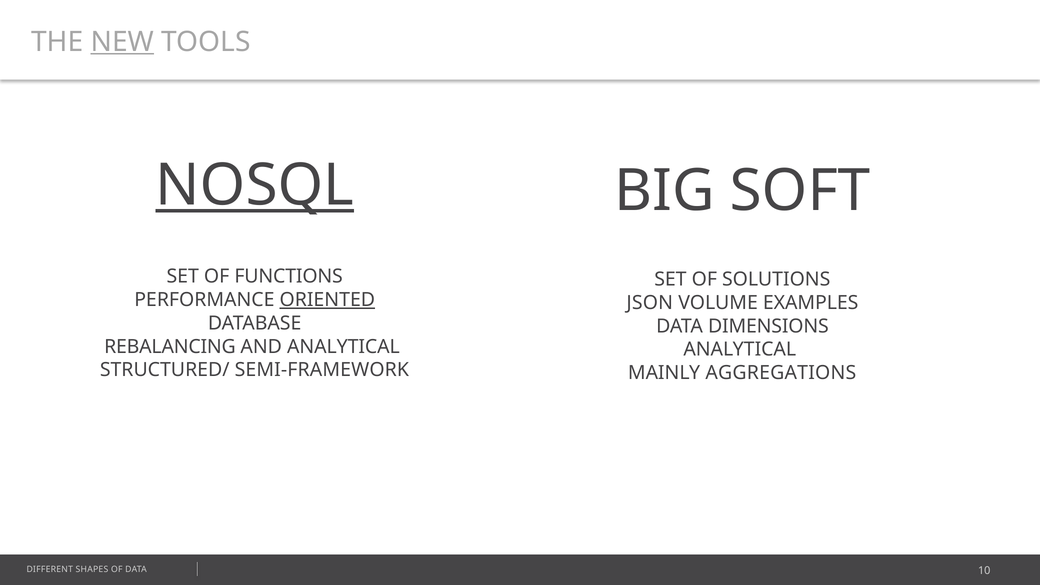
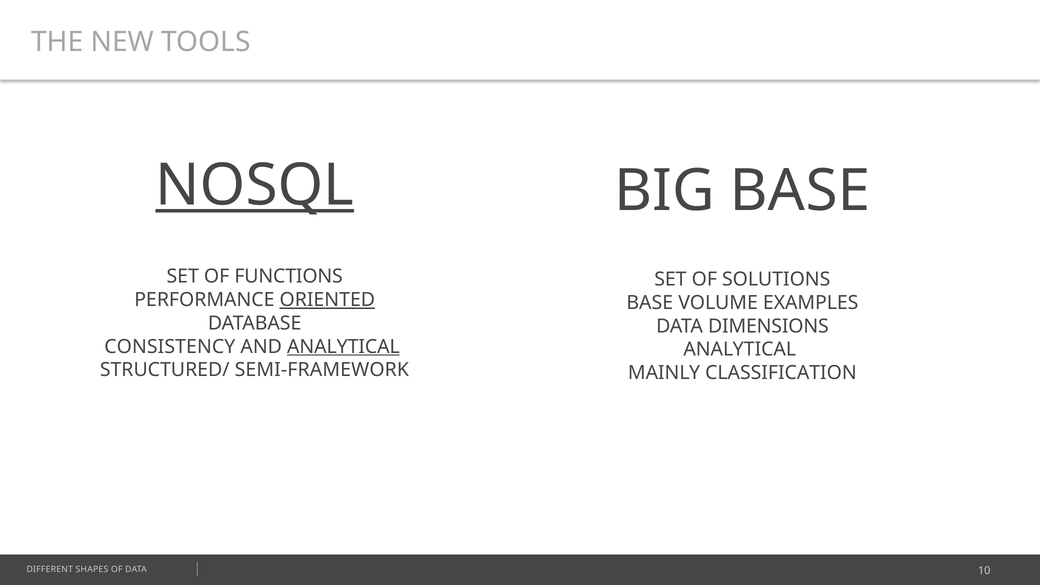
NEW underline: present -> none
BIG SOFT: SOFT -> BASE
JSON at (650, 303): JSON -> BASE
REBALANCING: REBALANCING -> CONSISTENCY
ANALYTICAL at (343, 347) underline: none -> present
AGGREGATIONS: AGGREGATIONS -> CLASSIFICATION
